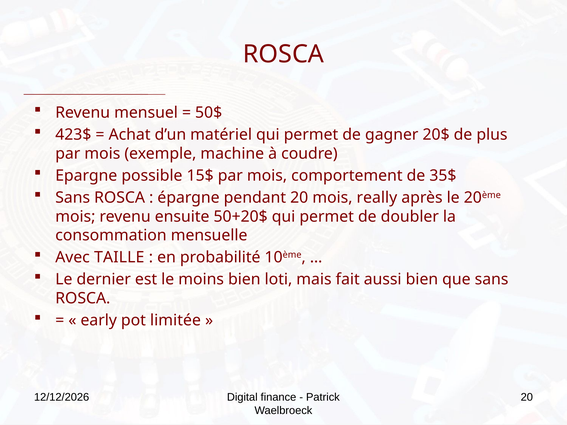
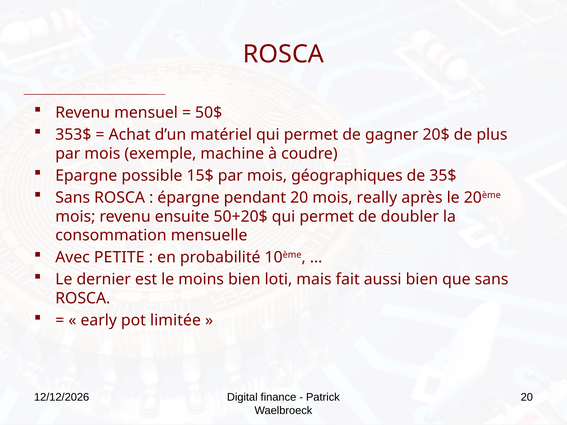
423$: 423$ -> 353$
comportement: comportement -> géographiques
TAILLE: TAILLE -> PETITE
